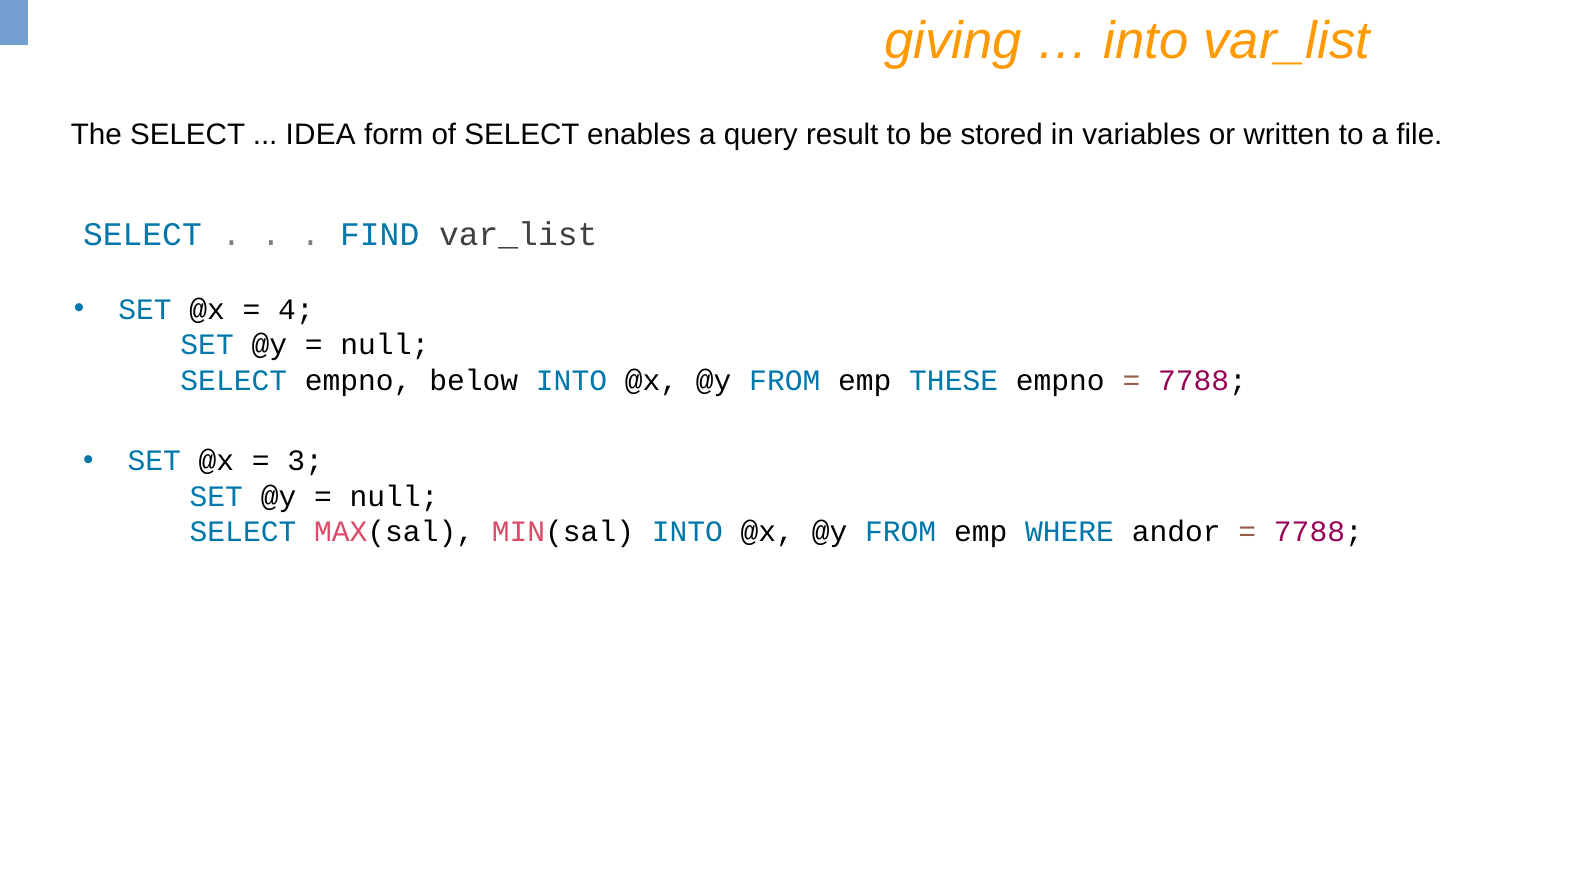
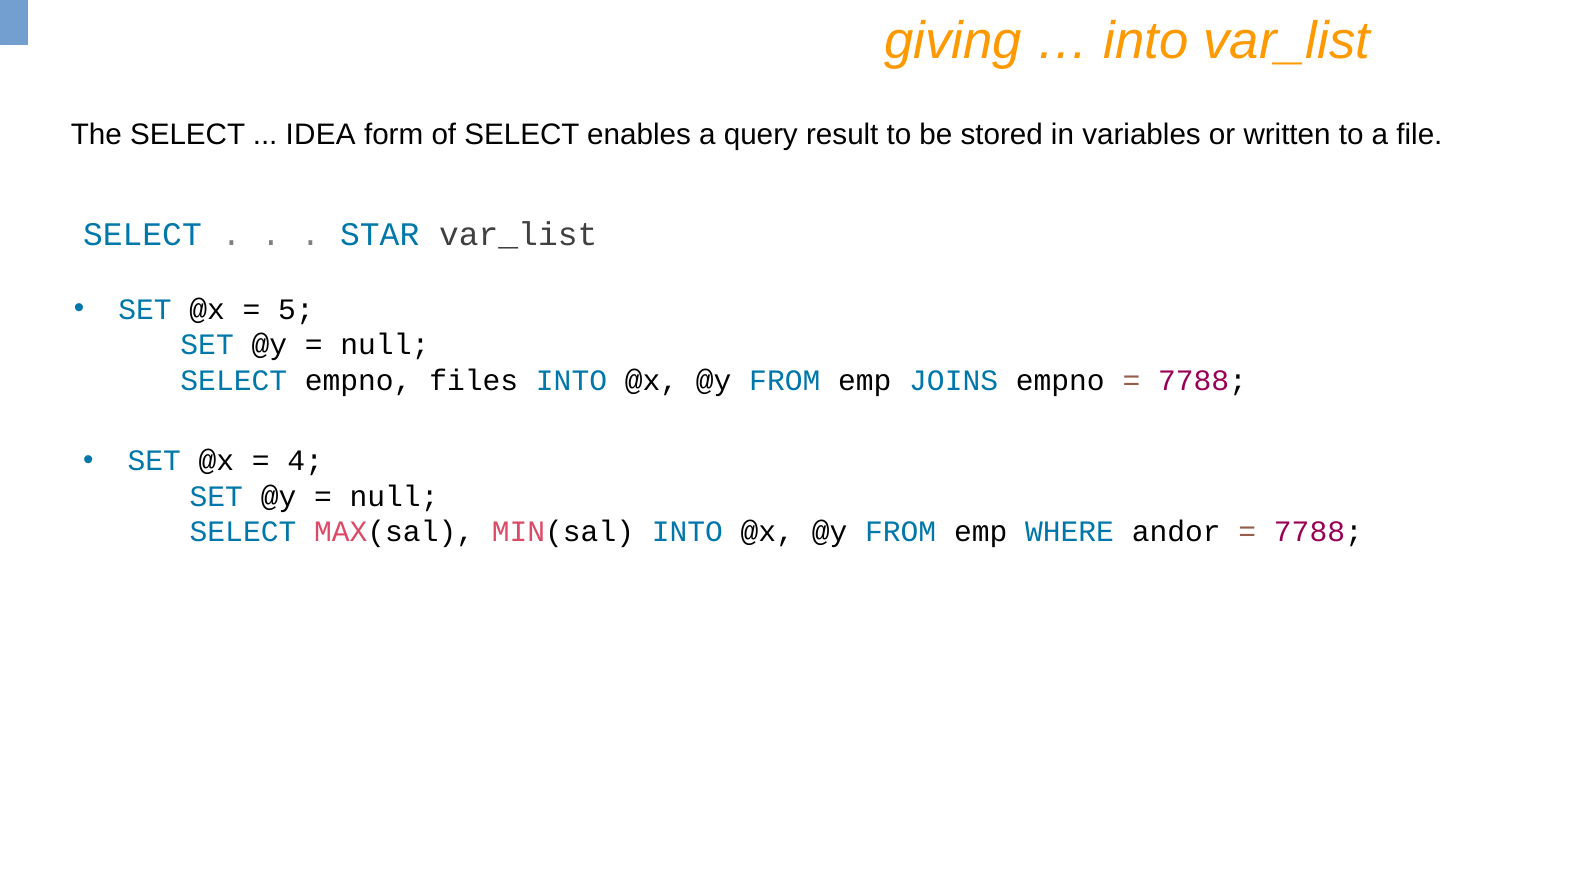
FIND: FIND -> STAR
4: 4 -> 5
below: below -> files
THESE: THESE -> JOINS
3: 3 -> 4
